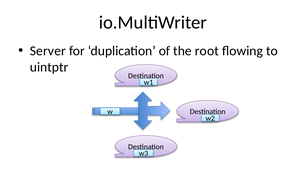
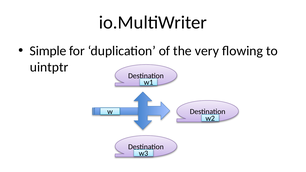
Server: Server -> Simple
root: root -> very
